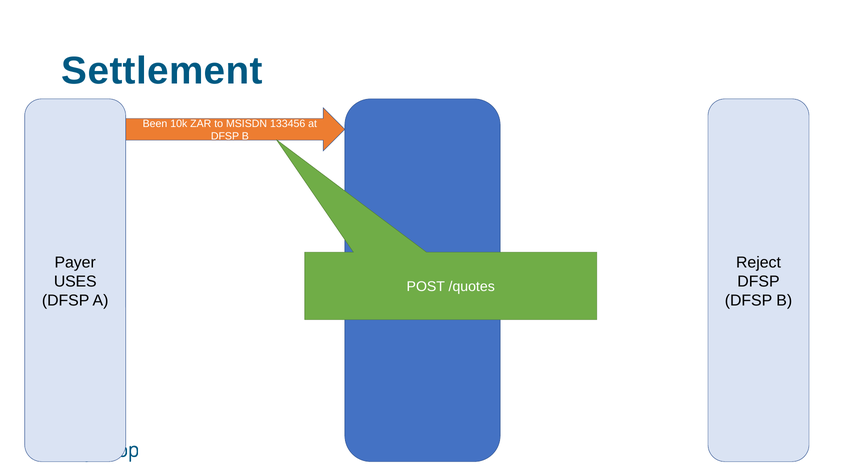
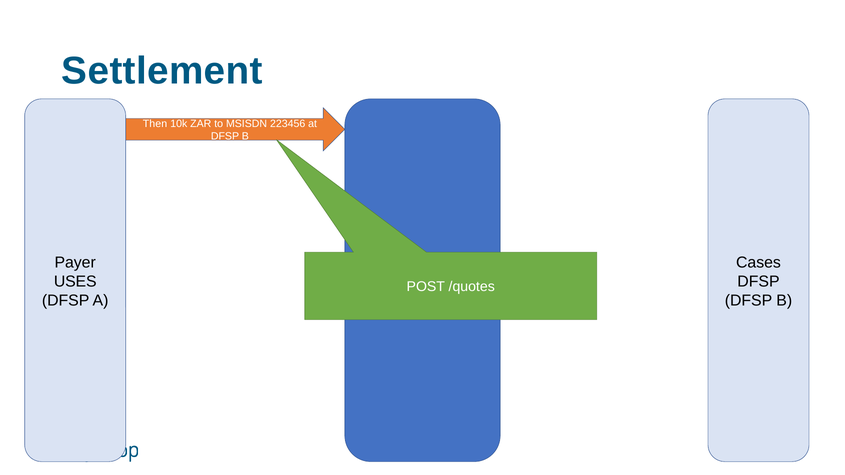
Been: Been -> Then
133456: 133456 -> 223456
Reject: Reject -> Cases
